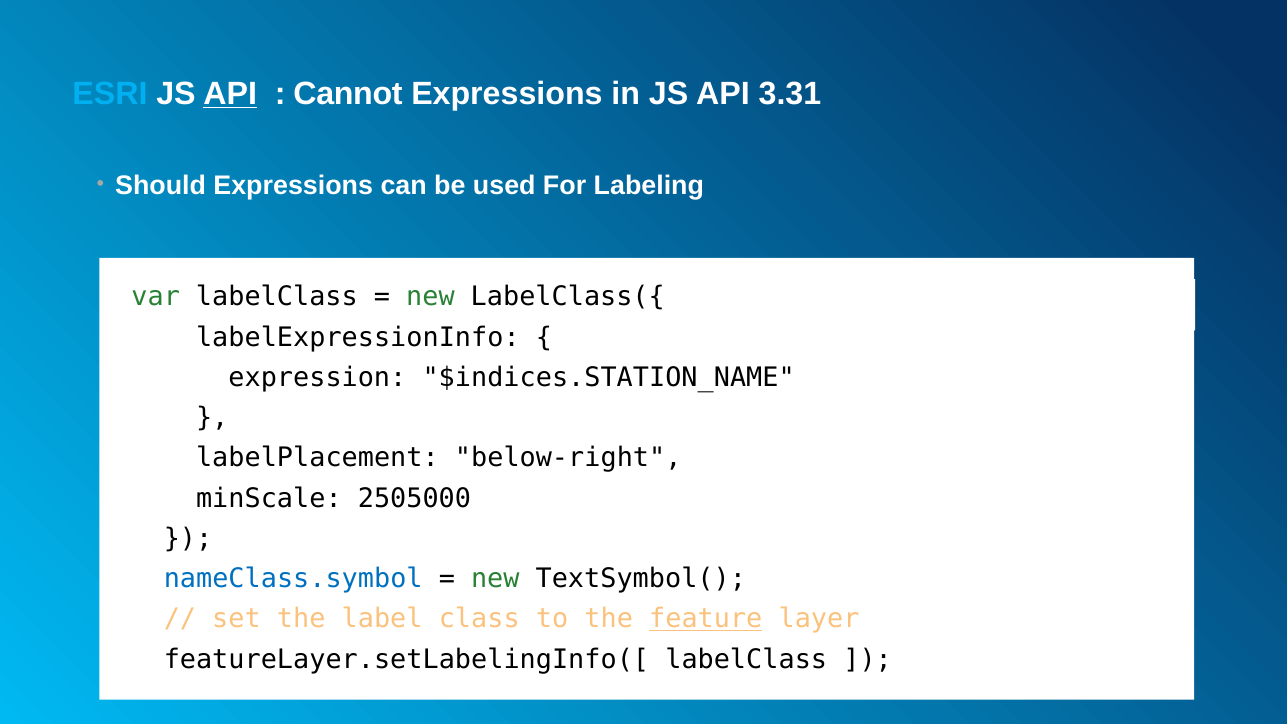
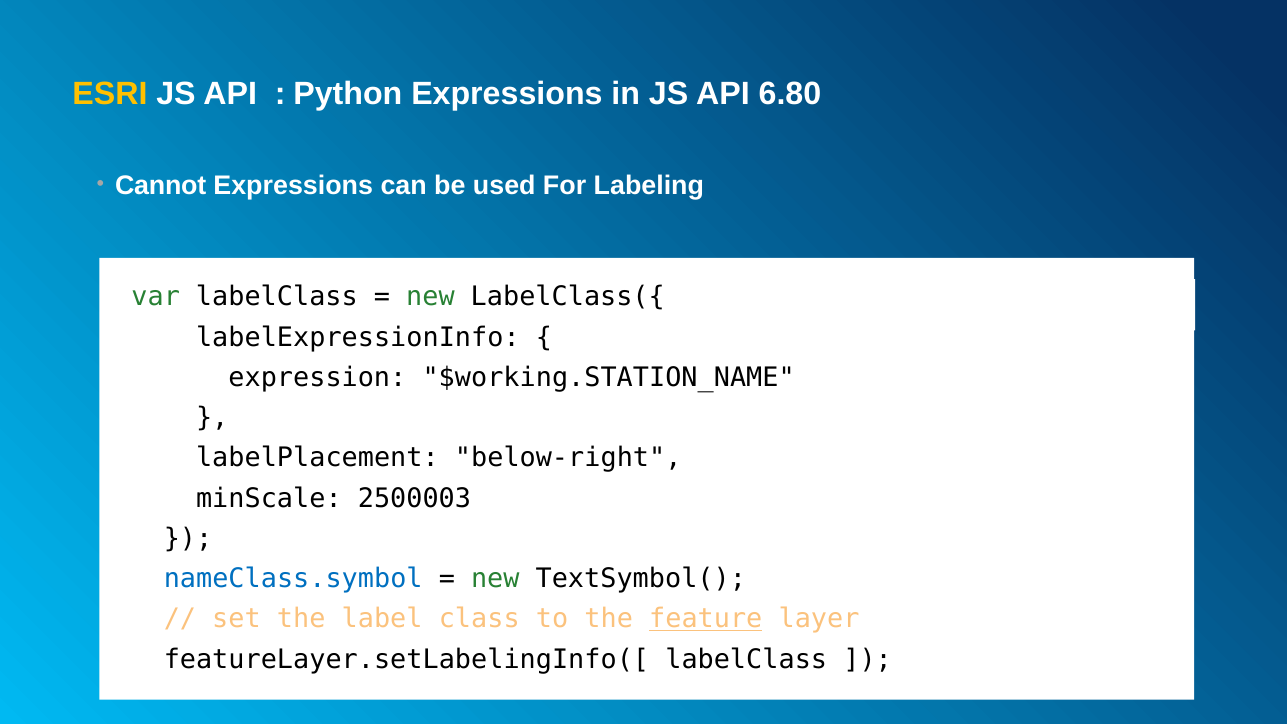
ESRI colour: light blue -> yellow
API at (230, 94) underline: present -> none
Cannot: Cannot -> Python
3.31: 3.31 -> 6.80
Should: Should -> Cannot
$indices.STATION_NAME: $indices.STATION_NAME -> $working.STATION_NAME
2505000: 2505000 -> 2500003
